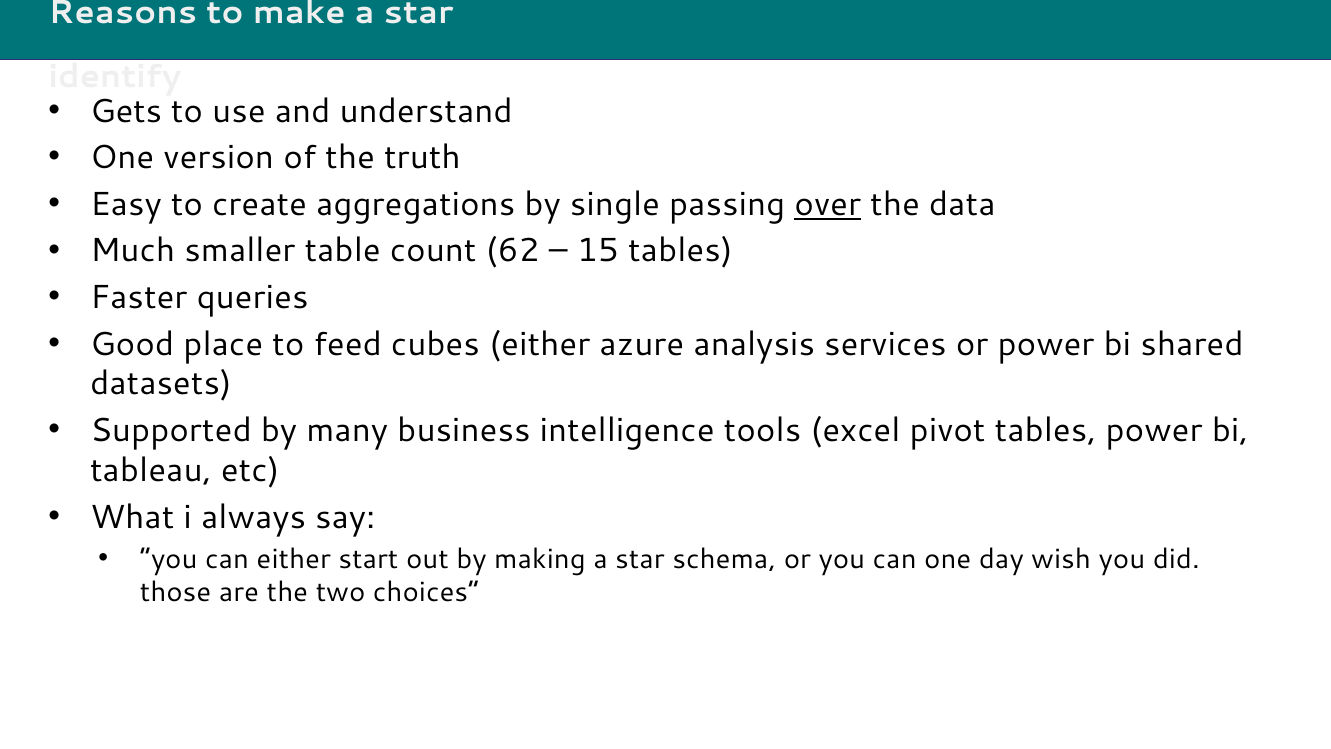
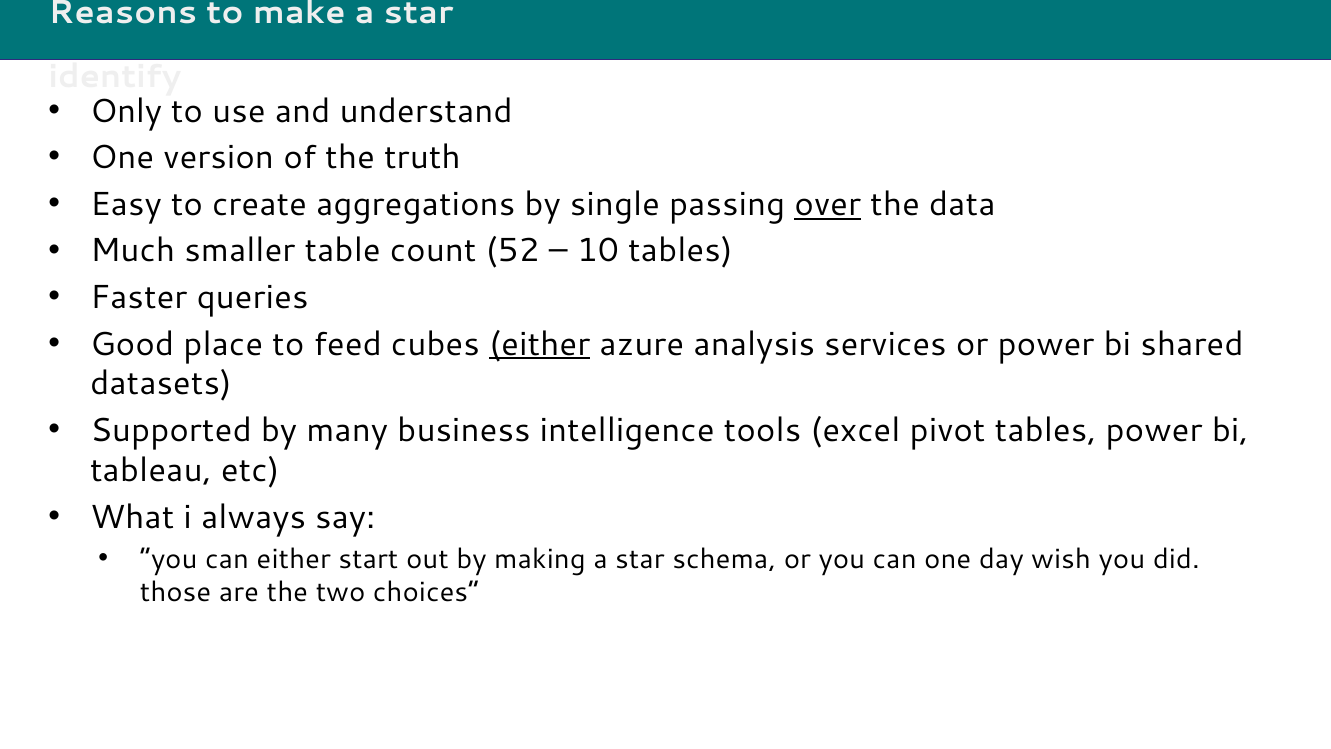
Gets: Gets -> Only
62: 62 -> 52
15: 15 -> 10
either at (540, 344) underline: none -> present
